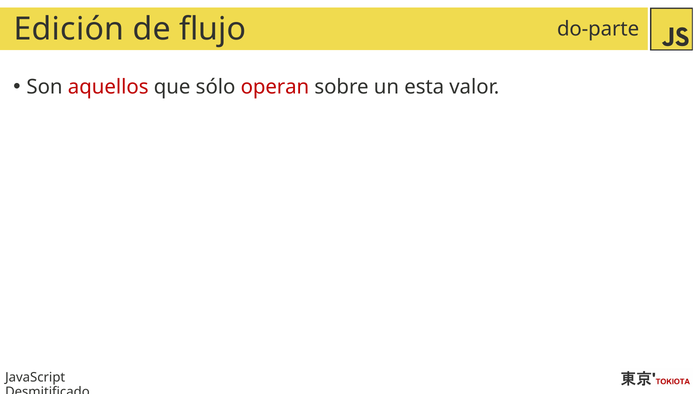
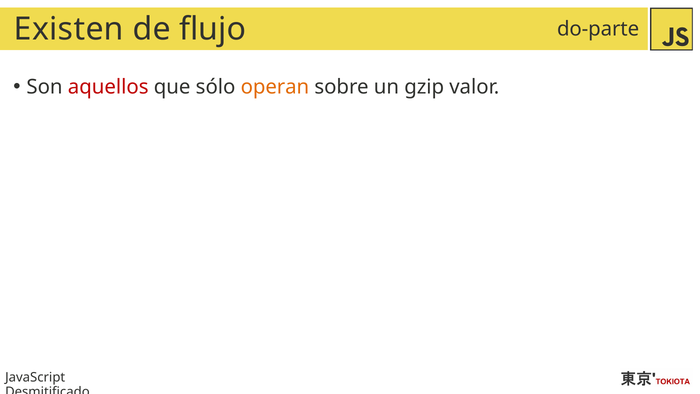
Edición: Edición -> Existen
operan colour: red -> orange
esta: esta -> gzip
